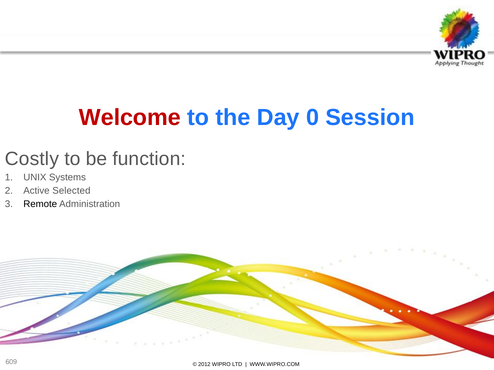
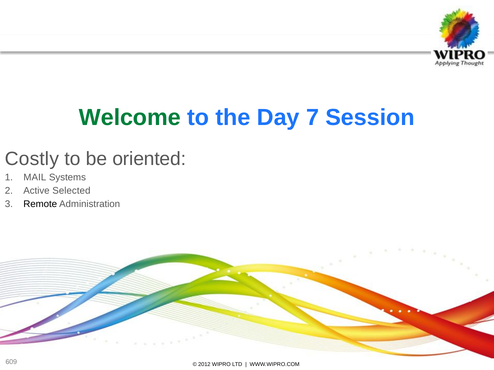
Welcome colour: red -> green
0: 0 -> 7
function: function -> oriented
UNIX: UNIX -> MAIL
